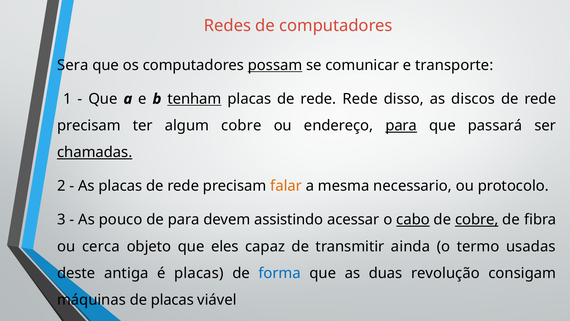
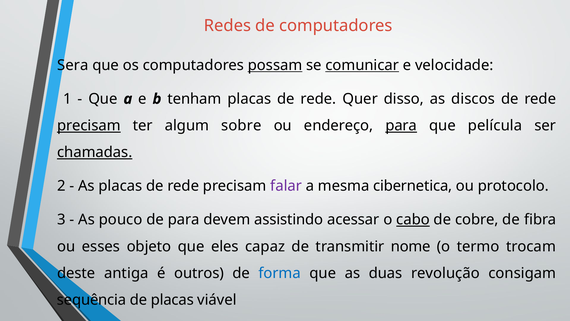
comunicar underline: none -> present
transporte: transporte -> velocidade
tenham underline: present -> none
rede Rede: Rede -> Quer
precisam at (89, 126) underline: none -> present
algum cobre: cobre -> sobre
passará: passará -> película
falar colour: orange -> purple
necessario: necessario -> cibernetica
cobre at (477, 219) underline: present -> none
cerca: cerca -> esses
ainda: ainda -> nome
usadas: usadas -> trocam
é placas: placas -> outros
máquinas: máquinas -> sequência
